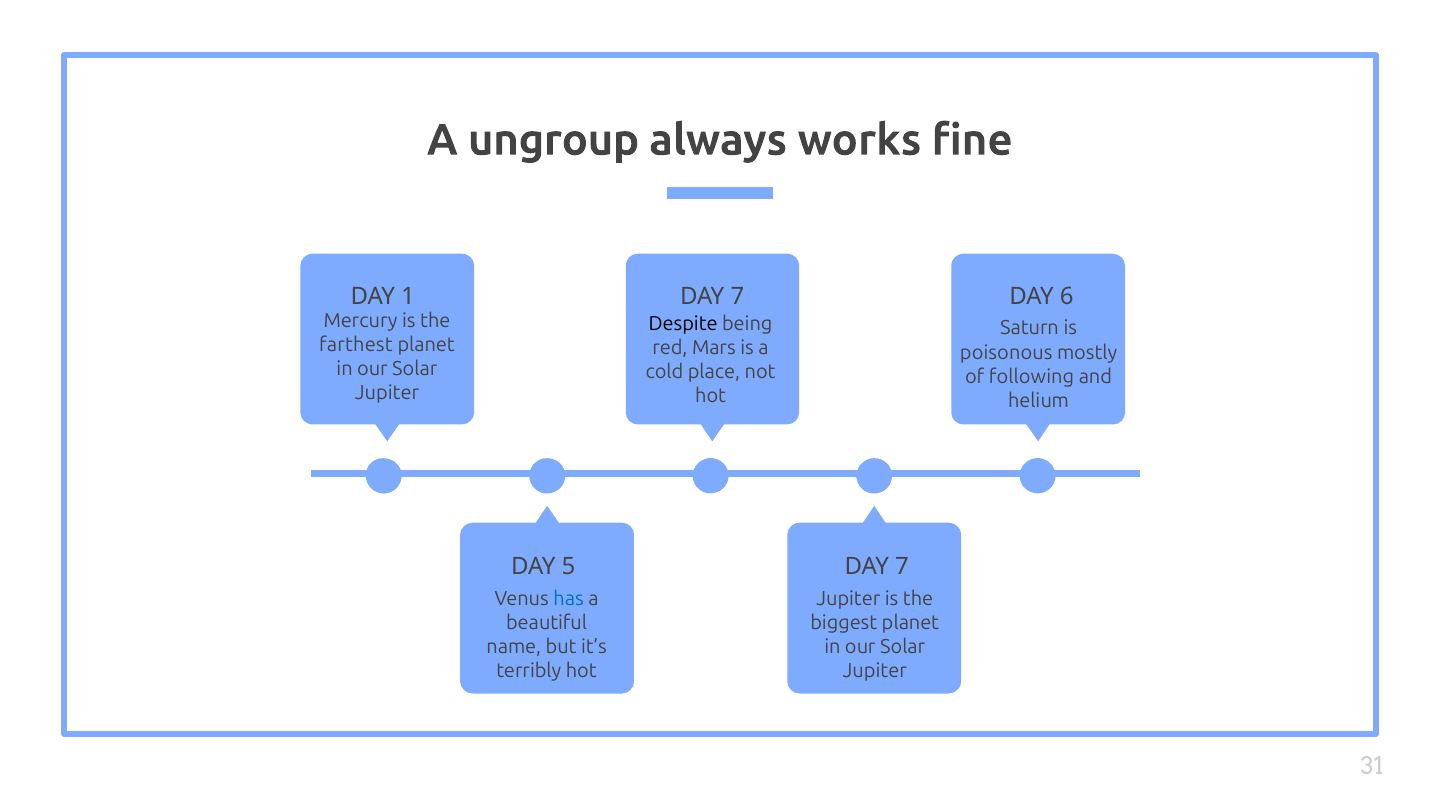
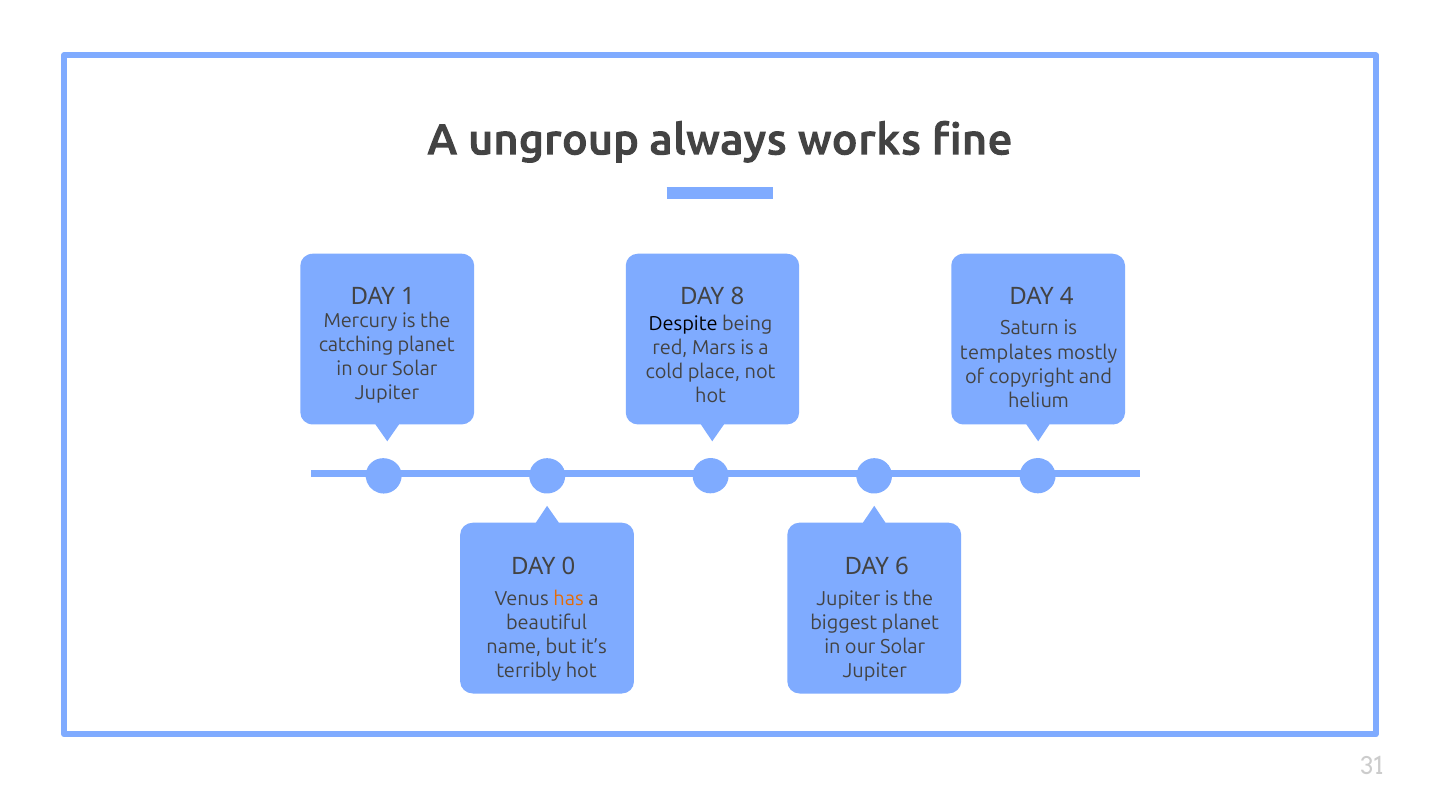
7 at (737, 296): 7 -> 8
6: 6 -> 4
farthest: farthest -> catching
poisonous: poisonous -> templates
following: following -> copyright
5: 5 -> 0
7 at (902, 566): 7 -> 6
has colour: blue -> orange
